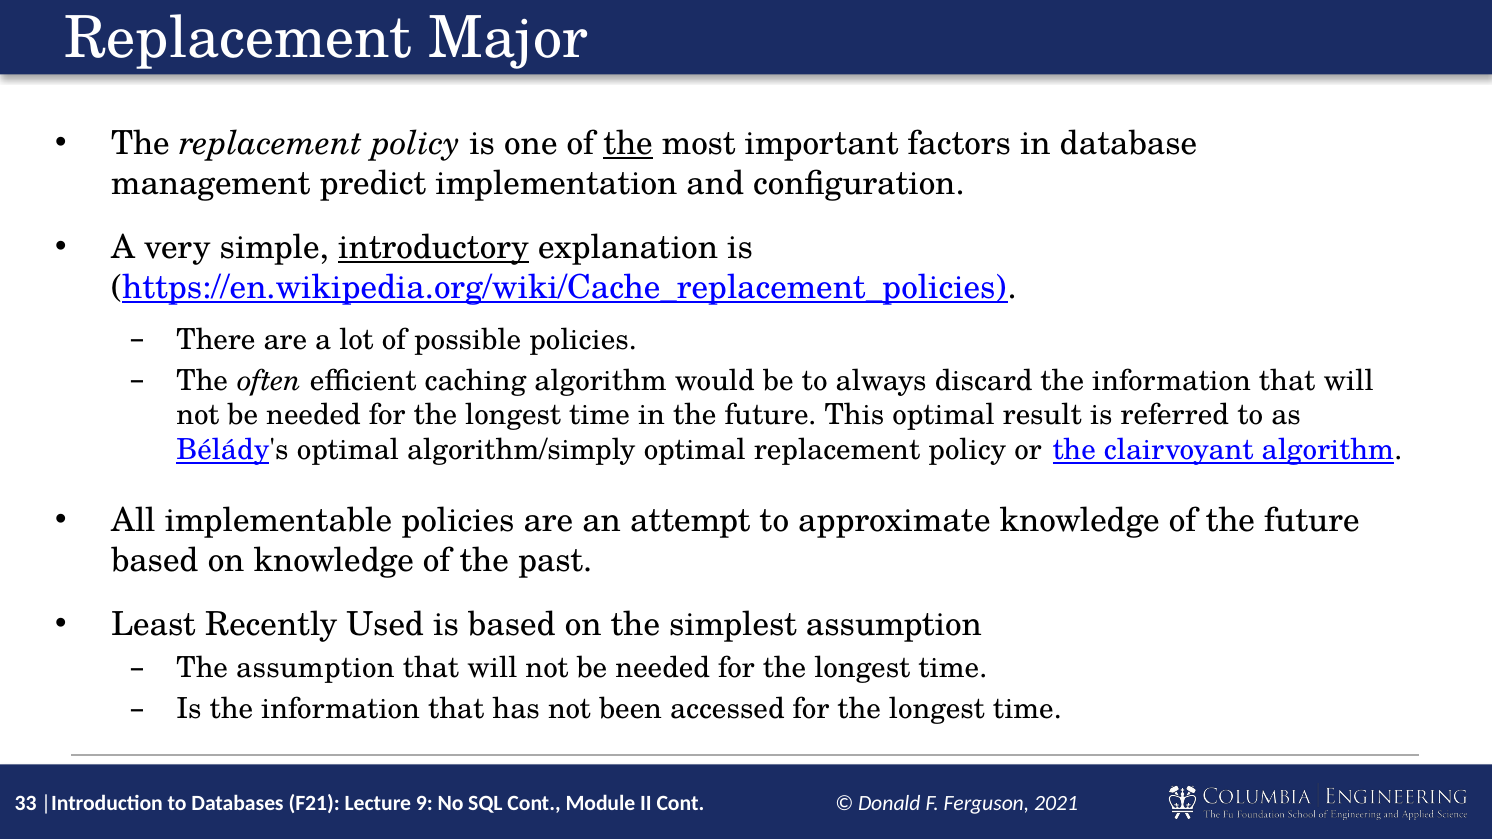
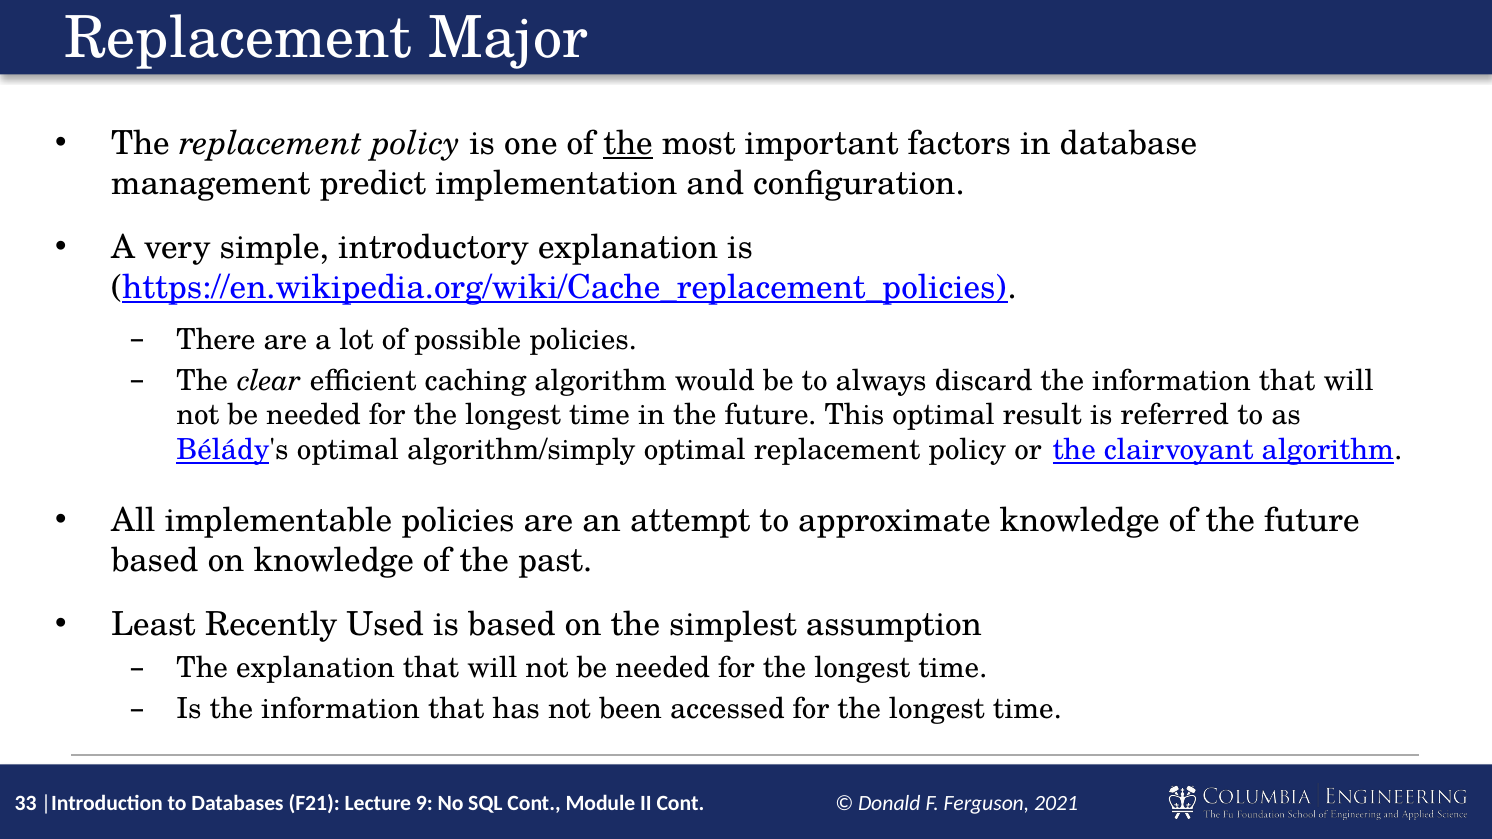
introductory underline: present -> none
often: often -> clear
The assumption: assumption -> explanation
